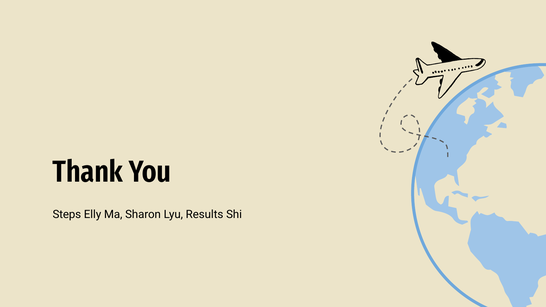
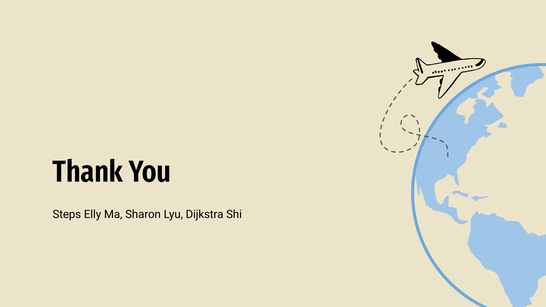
Results: Results -> Dijkstra
